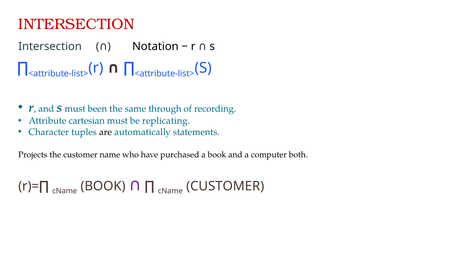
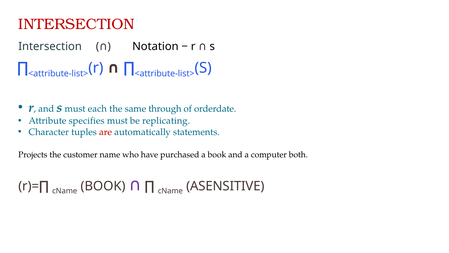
been: been -> each
recording: recording -> orderdate
cartesian: cartesian -> specifies
are colour: black -> red
cName CUSTOMER: CUSTOMER -> ASENSITIVE
